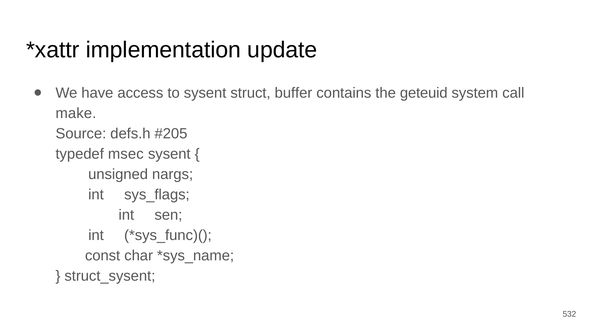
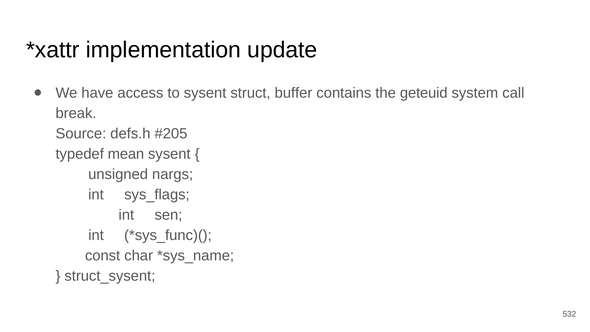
make: make -> break
msec: msec -> mean
